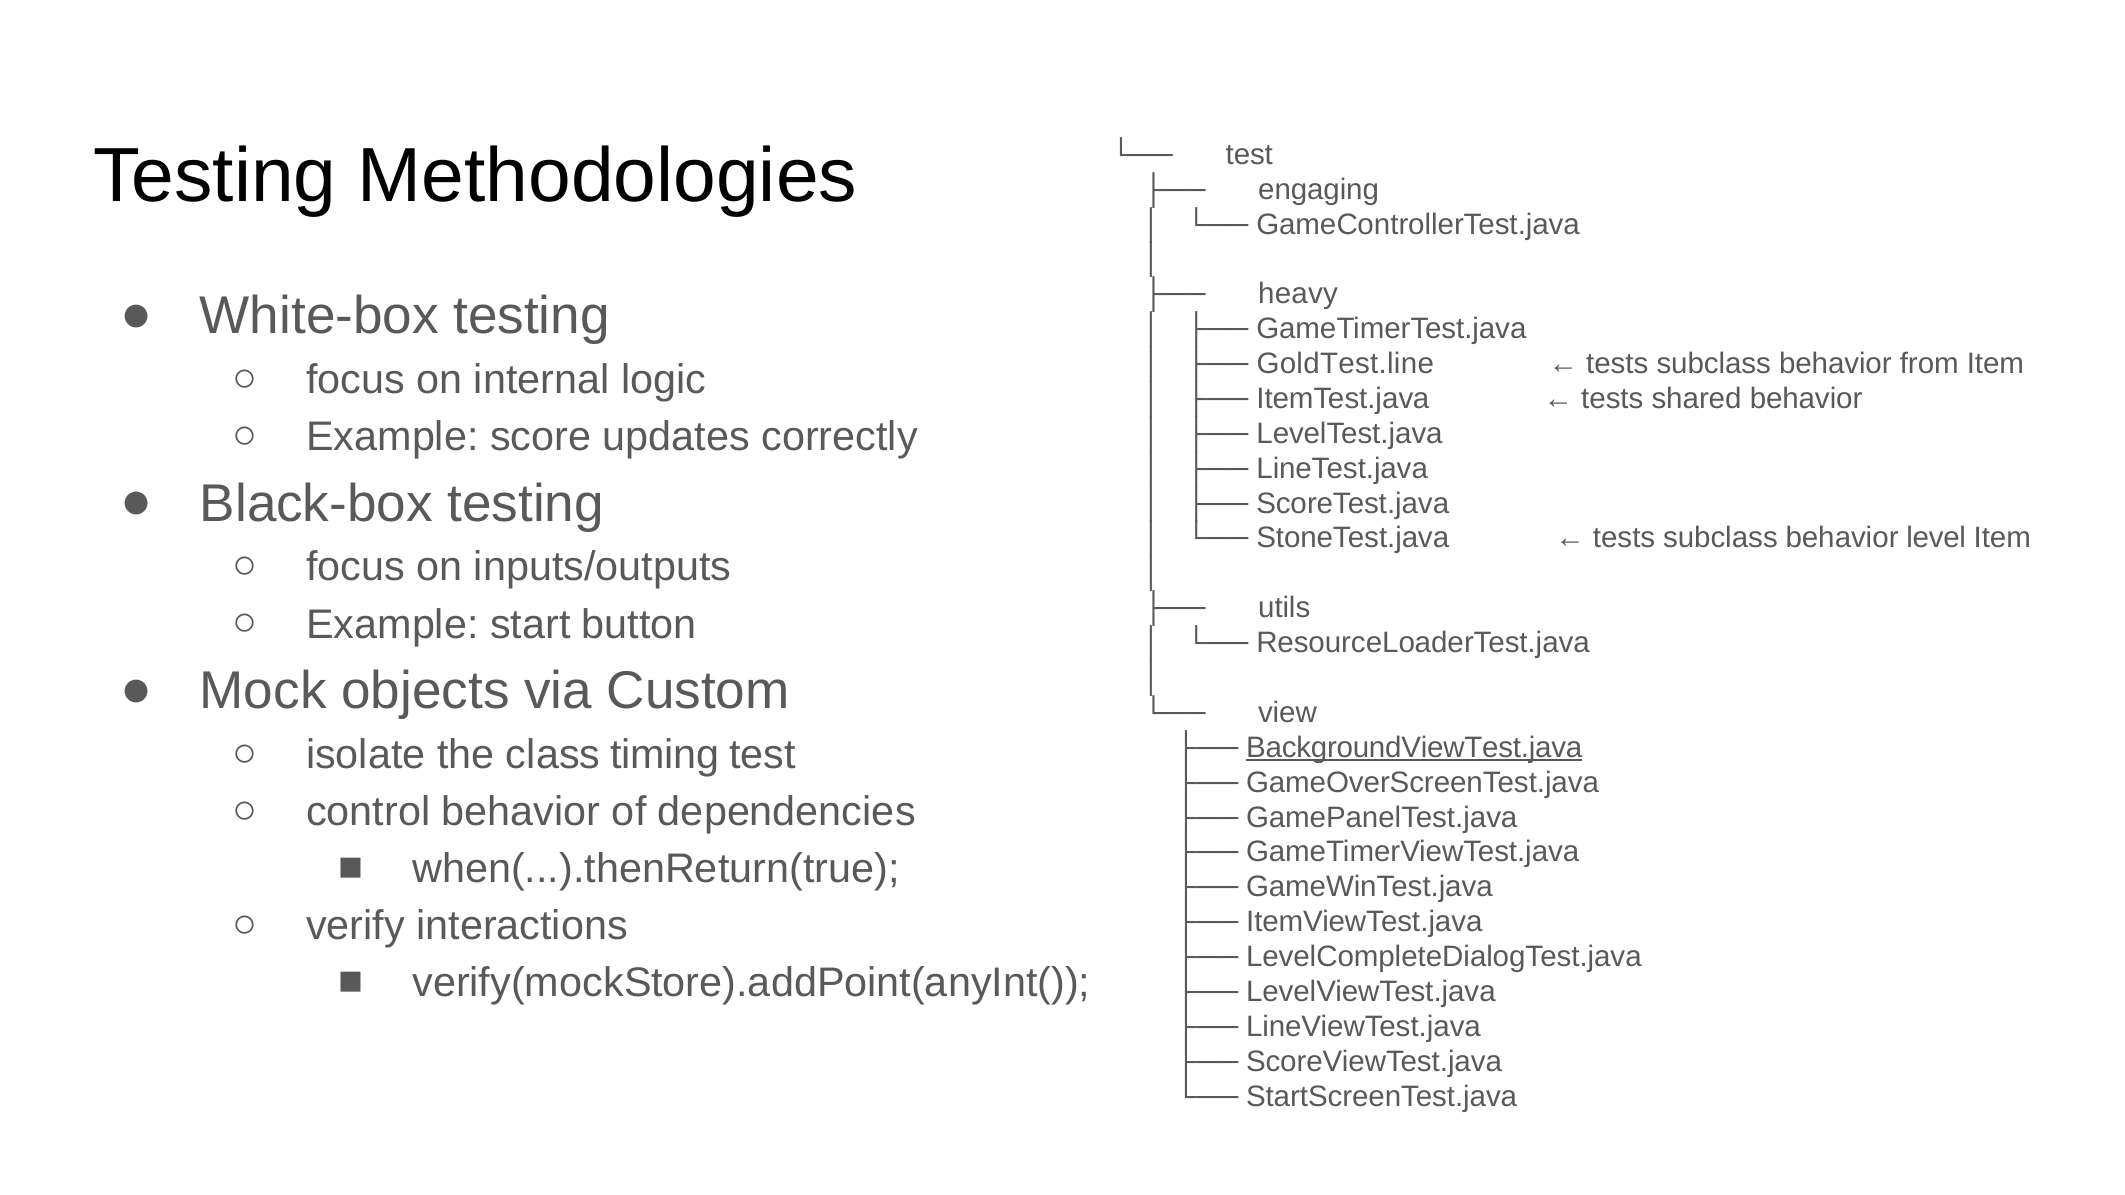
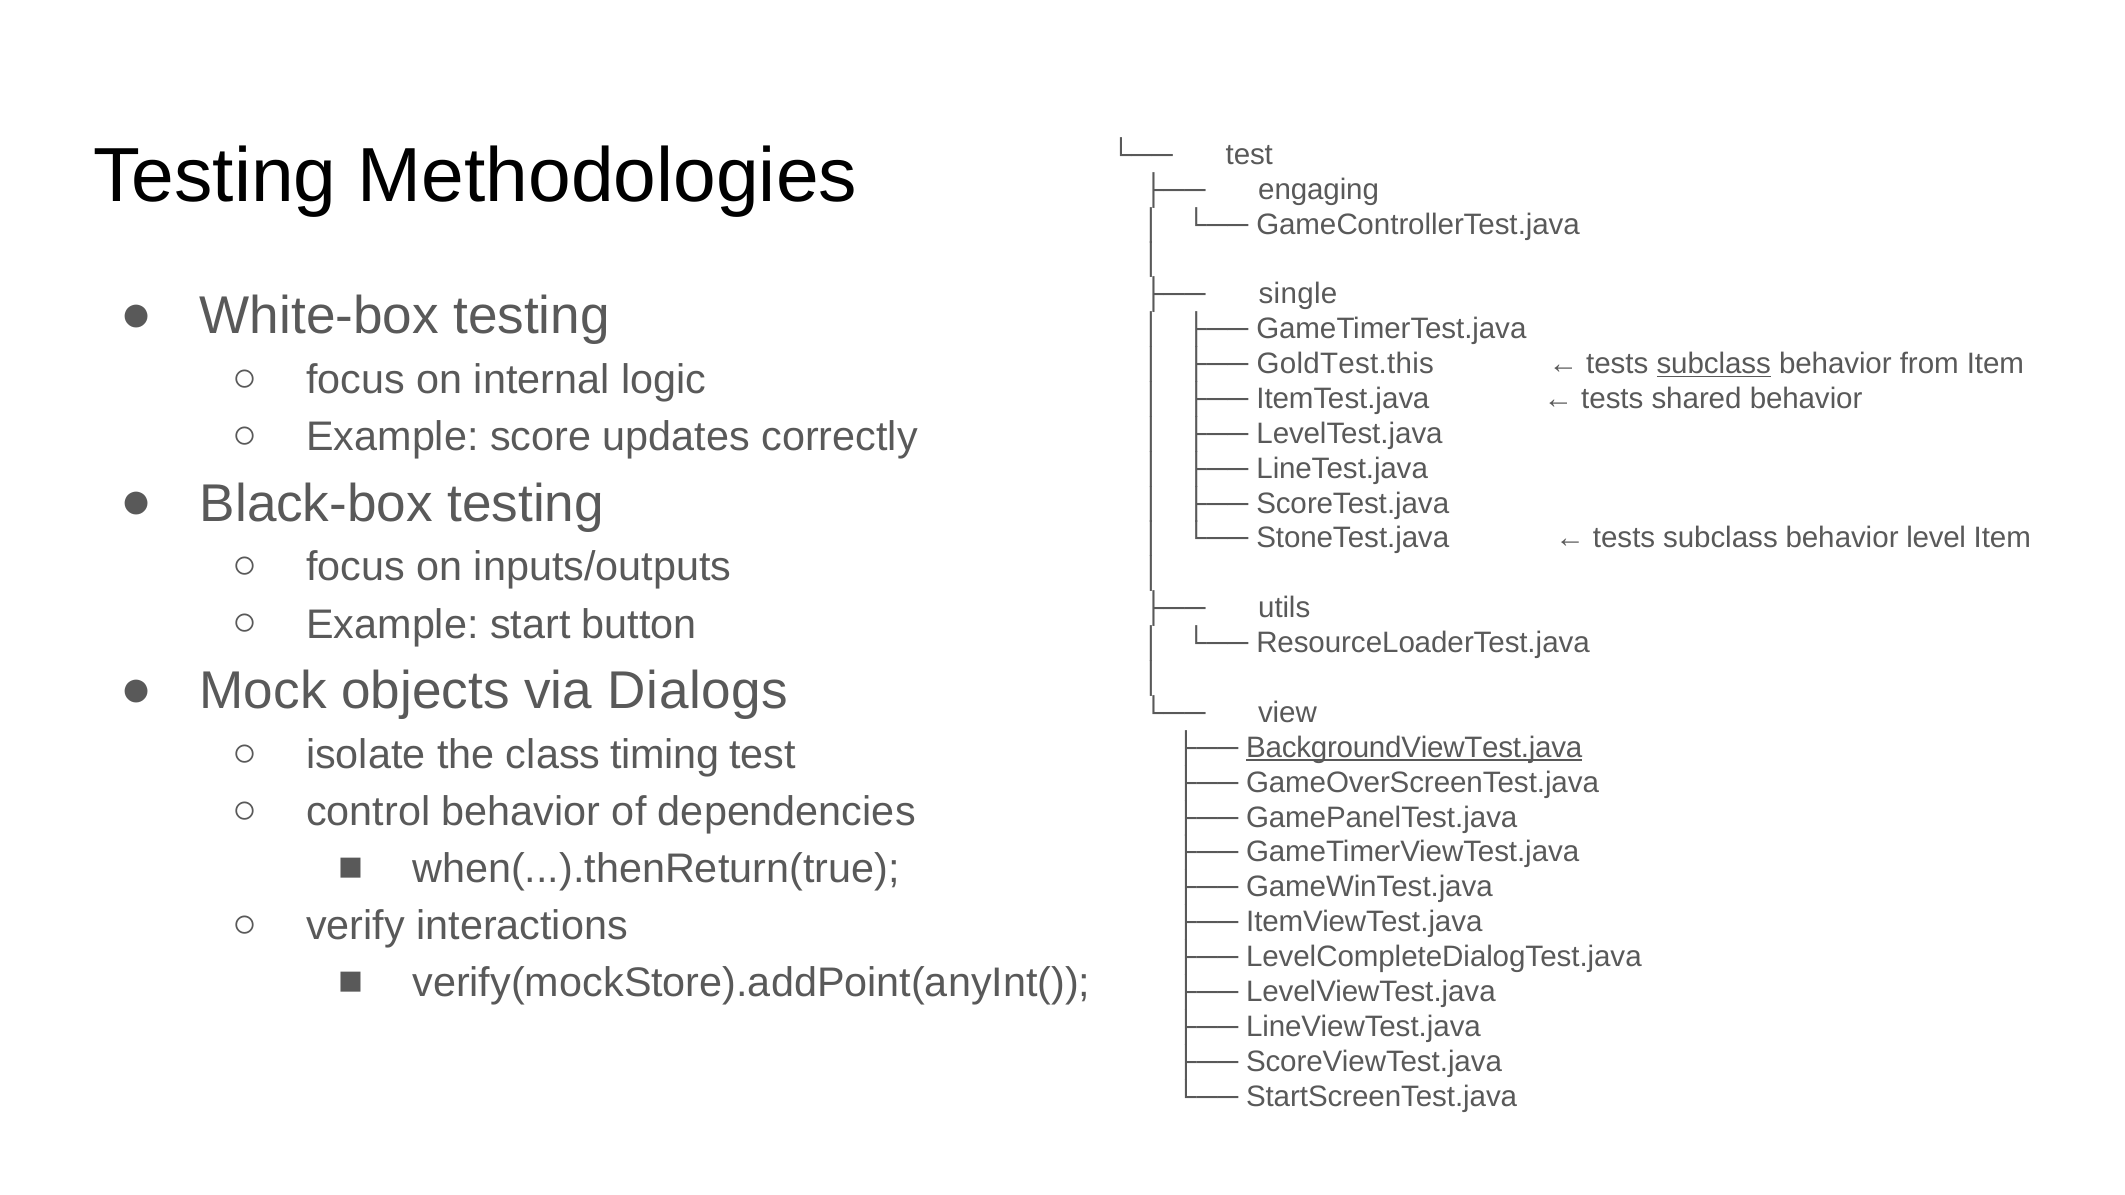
heavy: heavy -> single
GoldTest.line: GoldTest.line -> GoldTest.this
subclass at (1714, 364) underline: none -> present
Custom: Custom -> Dialogs
